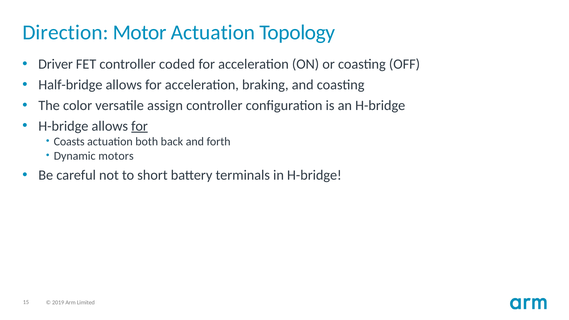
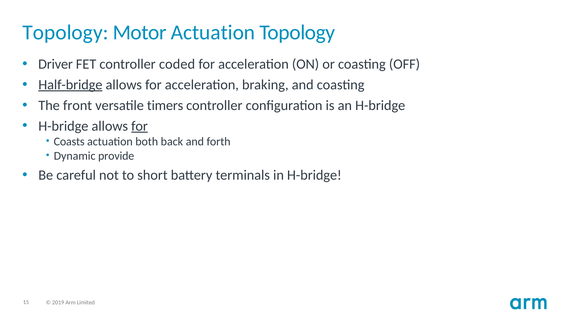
Direction at (65, 33): Direction -> Topology
Half-bridge underline: none -> present
color: color -> front
assign: assign -> timers
motors: motors -> provide
